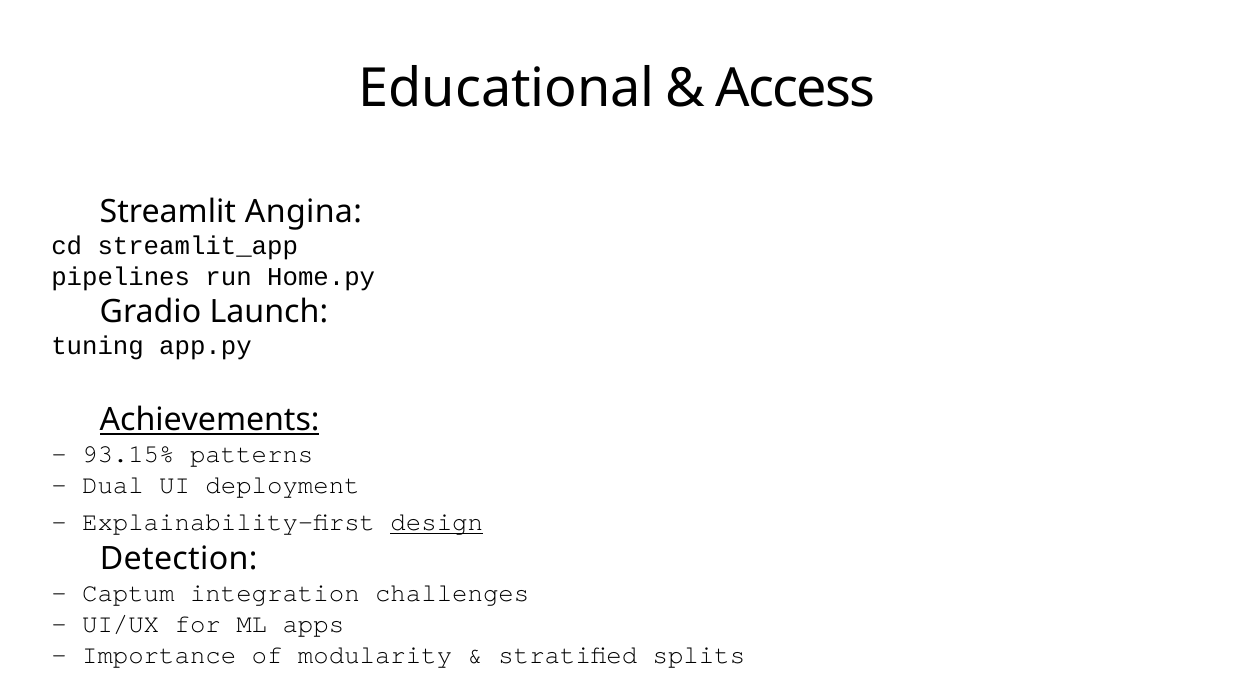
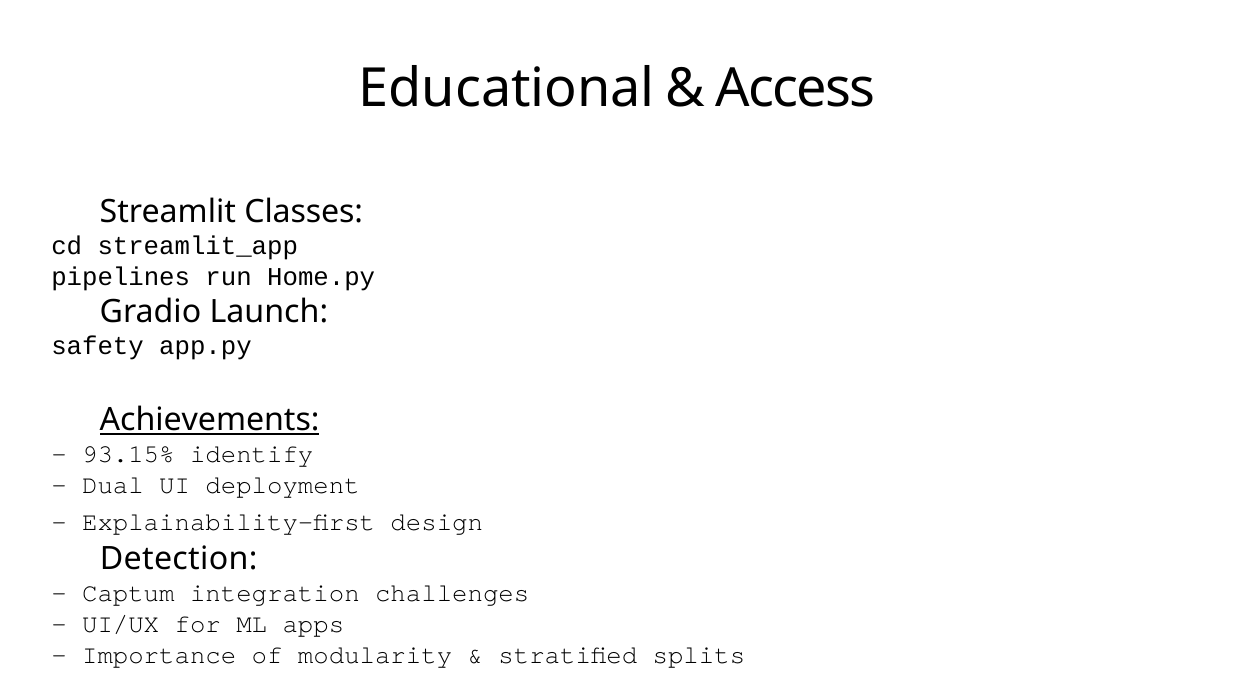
Angina: Angina -> Classes
tuning: tuning -> safety
patterns: patterns -> identify
design underline: present -> none
